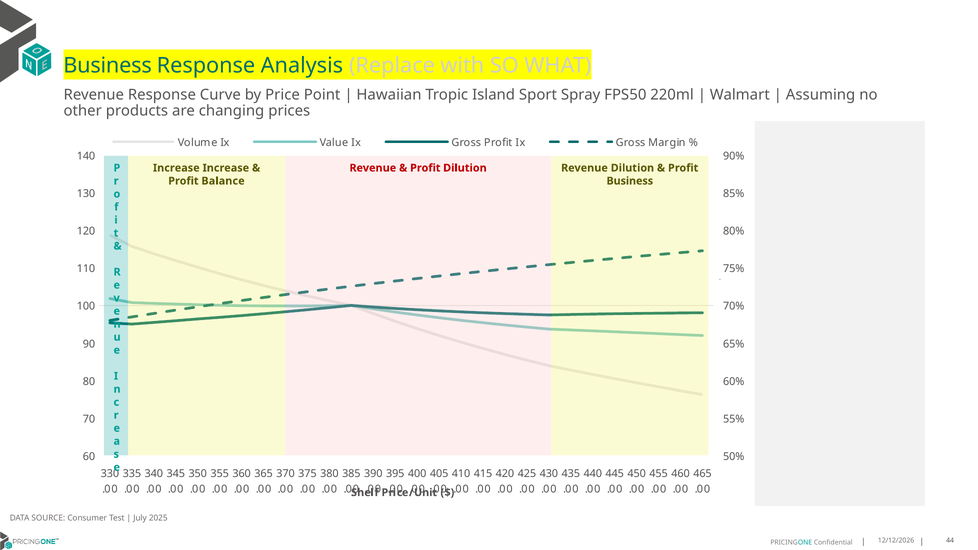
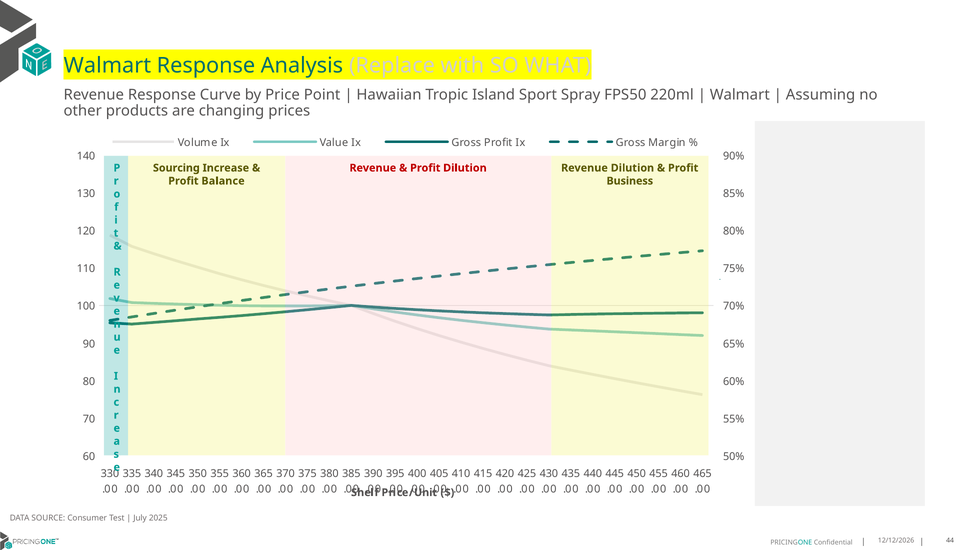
Business at (108, 66): Business -> Walmart
Increase at (176, 168): Increase -> Sourcing
